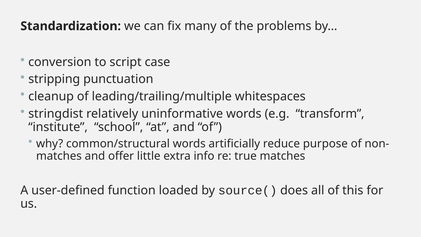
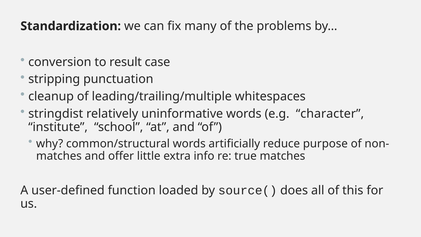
script: script -> result
transform: transform -> character
